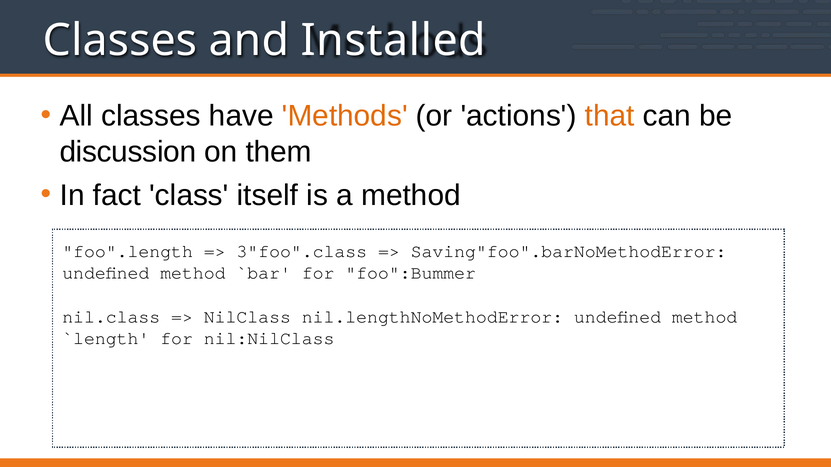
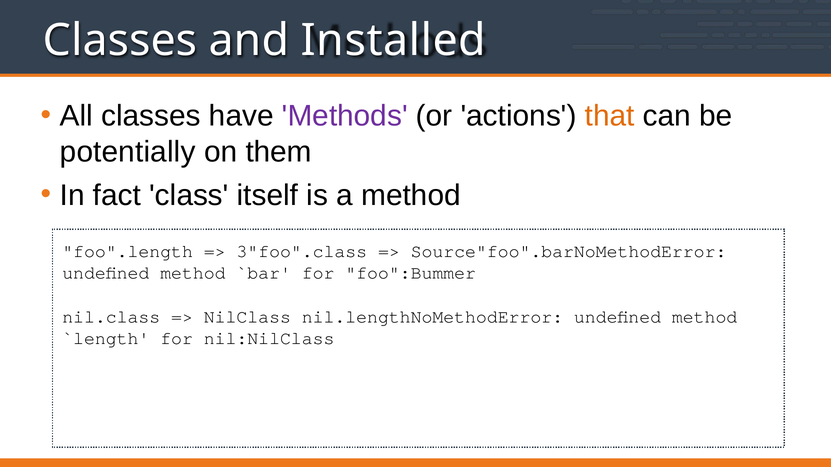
Methods colour: orange -> purple
discussion: discussion -> potentially
Saving"foo".barNoMethodError: Saving"foo".barNoMethodError -> Source"foo".barNoMethodError
